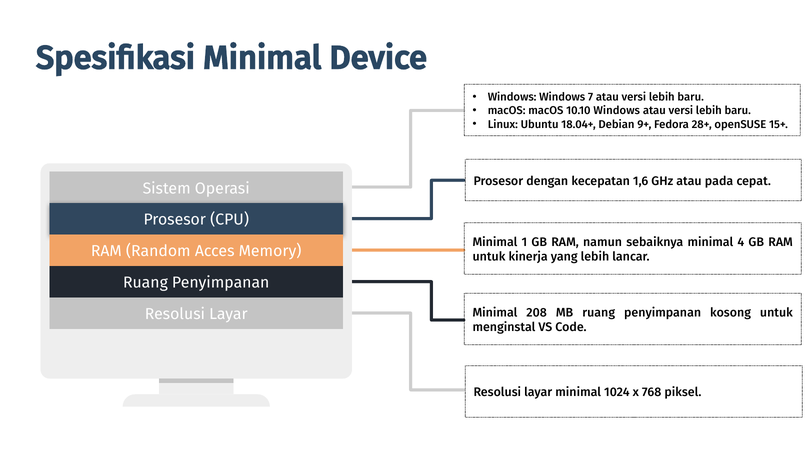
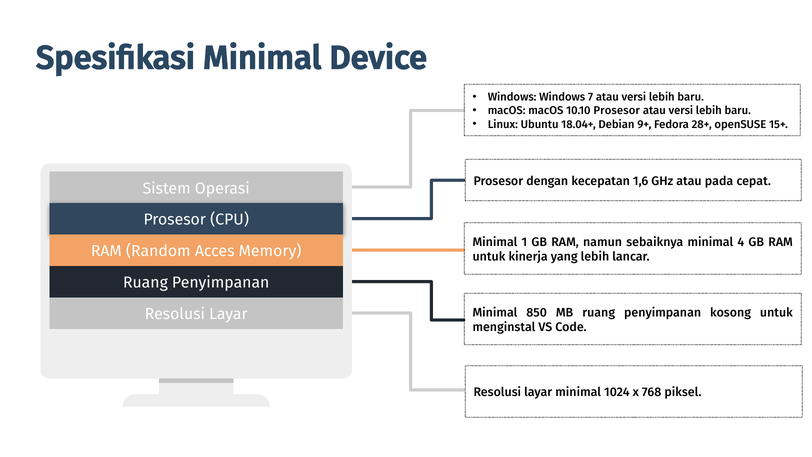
10.10 Windows: Windows -> Prosesor
208: 208 -> 850
